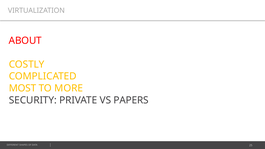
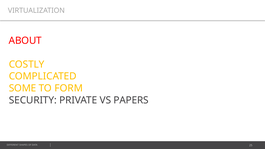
MOST: MOST -> SOME
MORE: MORE -> FORM
